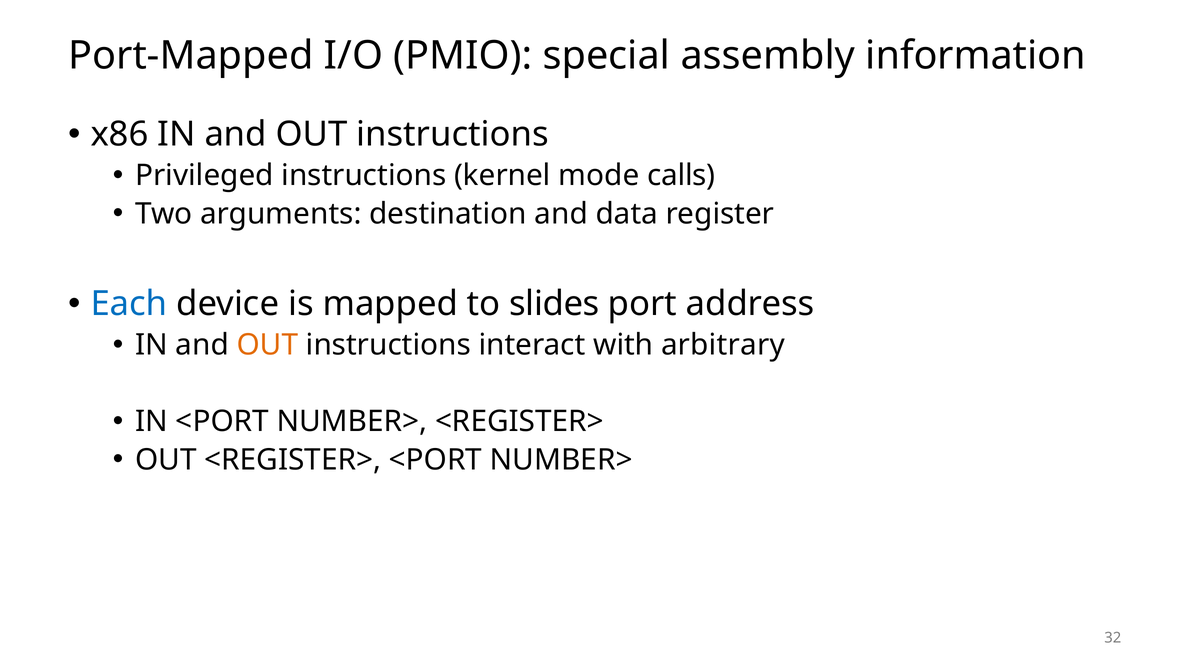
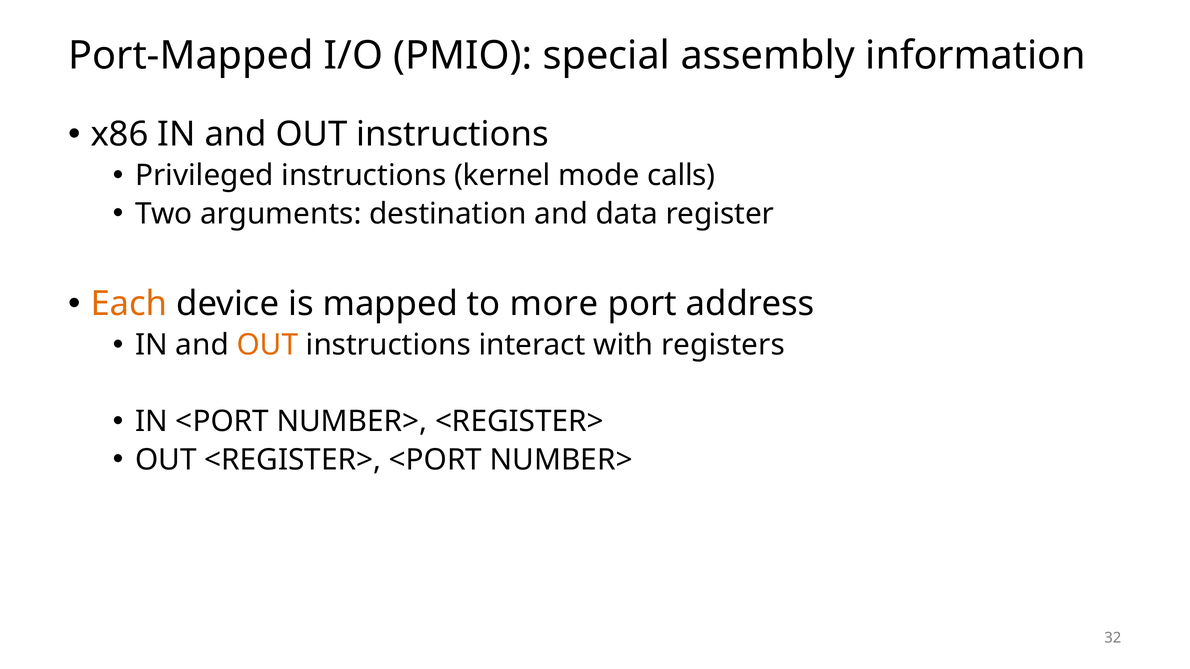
Each colour: blue -> orange
slides: slides -> more
arbitrary: arbitrary -> registers
